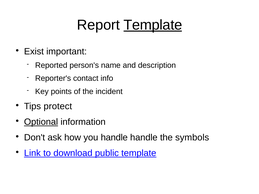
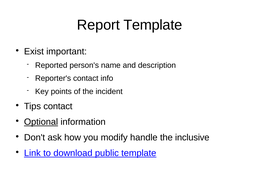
Template at (153, 25) underline: present -> none
Tips protect: protect -> contact
you handle: handle -> modify
symbols: symbols -> inclusive
